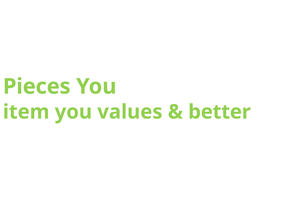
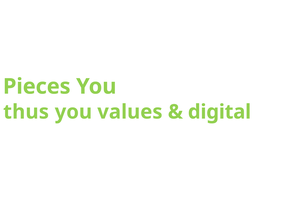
item: item -> thus
better: better -> digital
